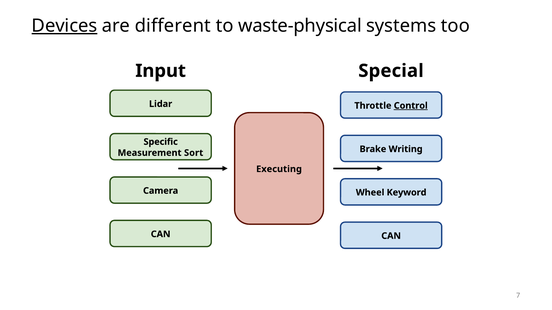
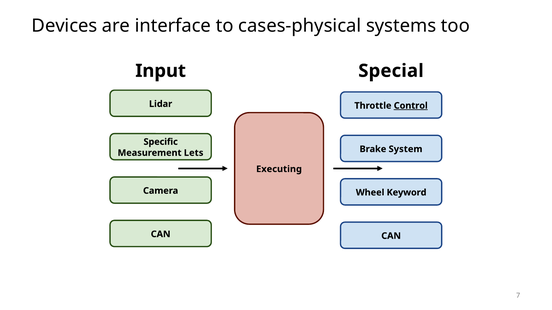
Devices underline: present -> none
different: different -> interface
waste-physical: waste-physical -> cases-physical
Writing: Writing -> System
Sort: Sort -> Lets
